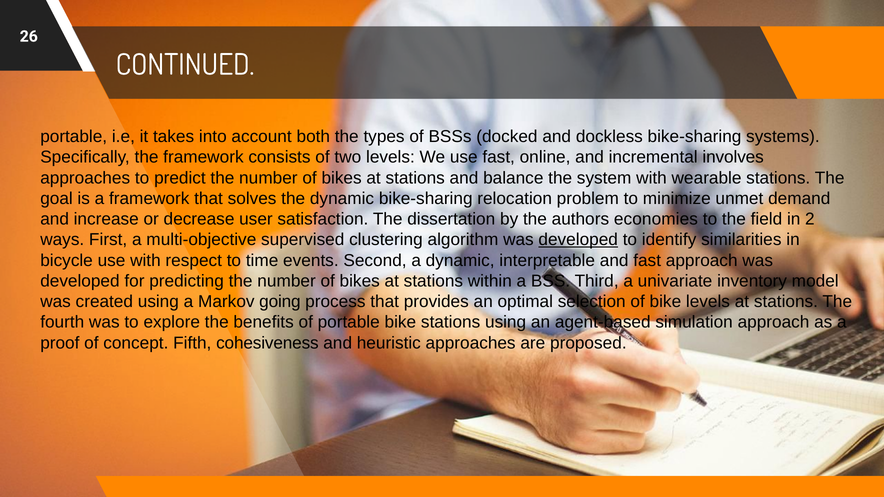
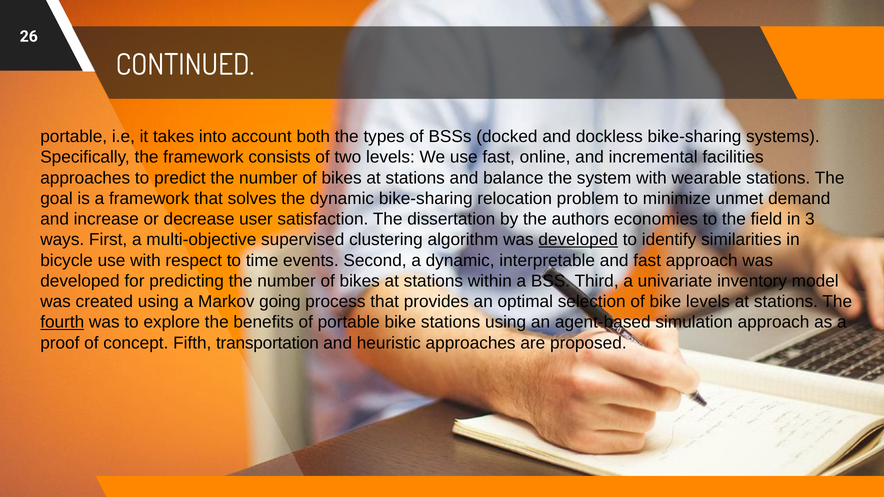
involves: involves -> facilities
2: 2 -> 3
fourth underline: none -> present
cohesiveness: cohesiveness -> transportation
